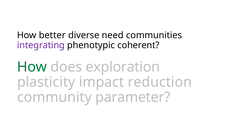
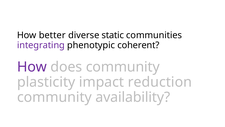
need: need -> static
How at (32, 67) colour: green -> purple
does exploration: exploration -> community
parameter: parameter -> availability
